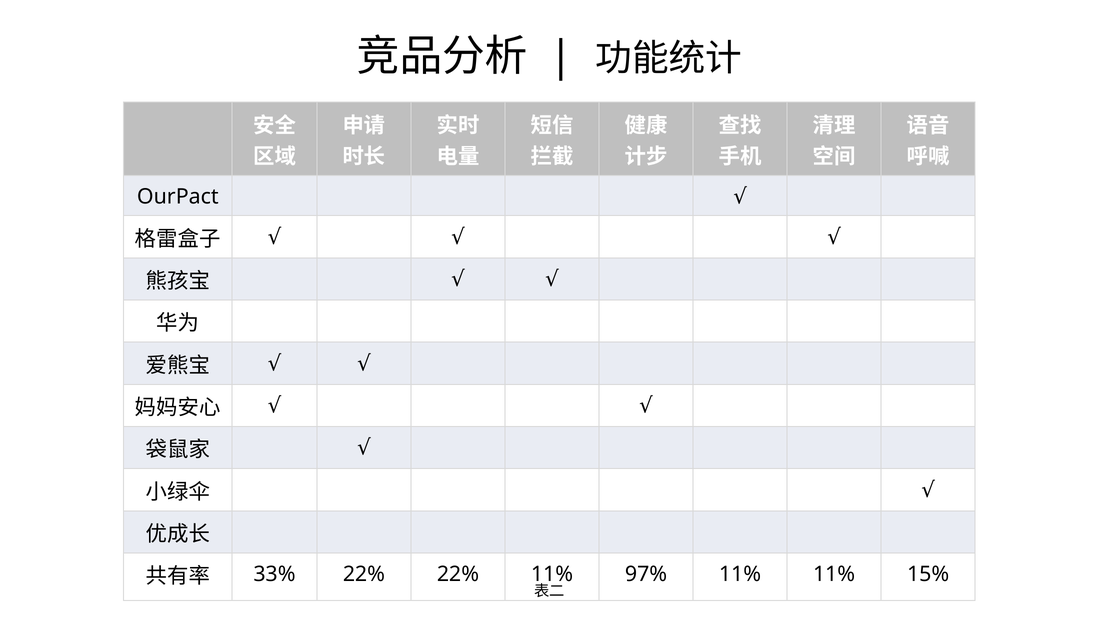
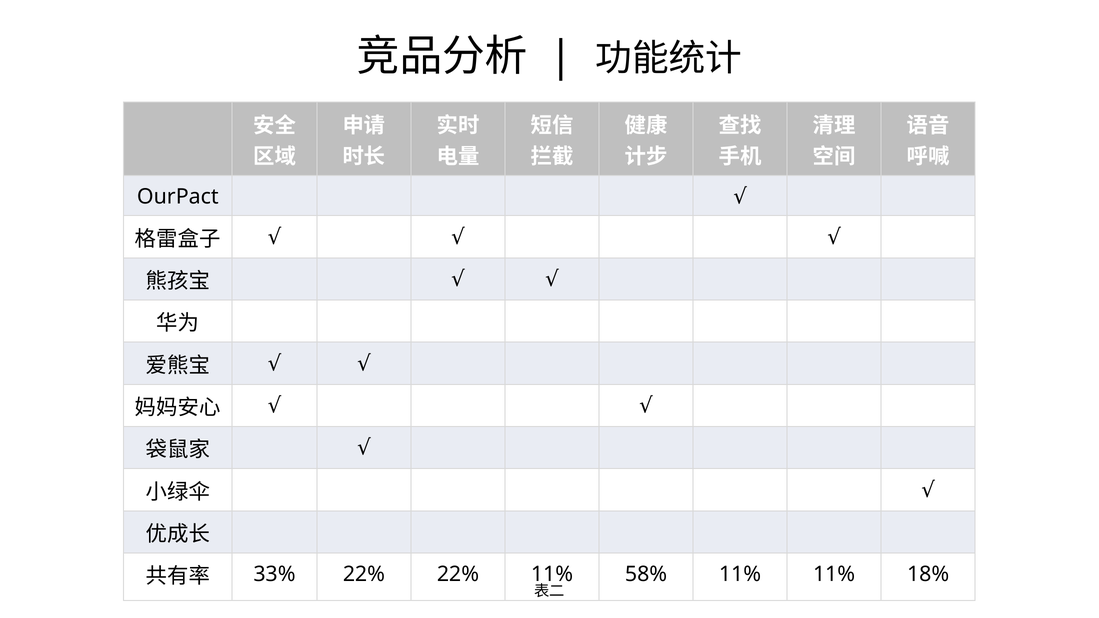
97%: 97% -> 58%
15%: 15% -> 18%
